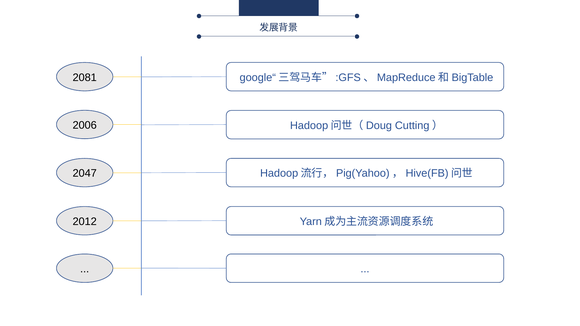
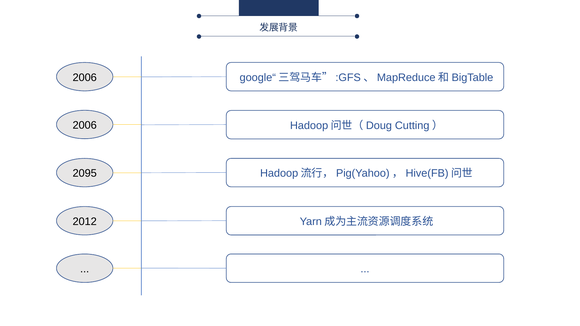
2081 at (85, 77): 2081 -> 2006
2047: 2047 -> 2095
